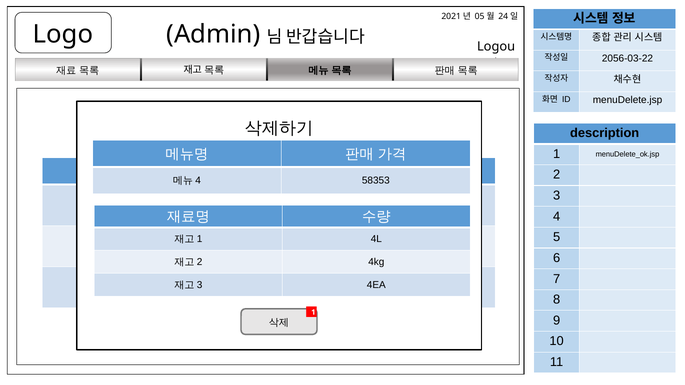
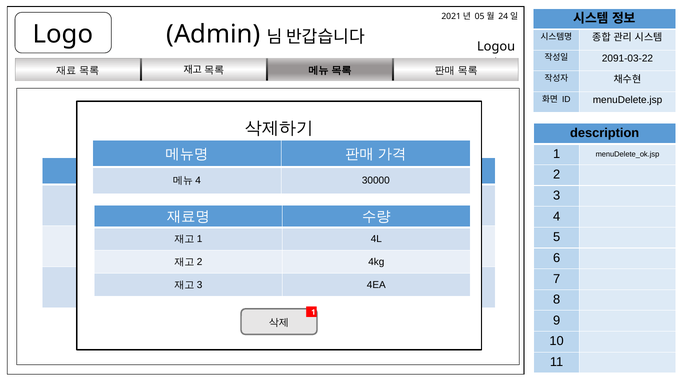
2056-03-22: 2056-03-22 -> 2091-03-22
58353 at (376, 181): 58353 -> 30000
